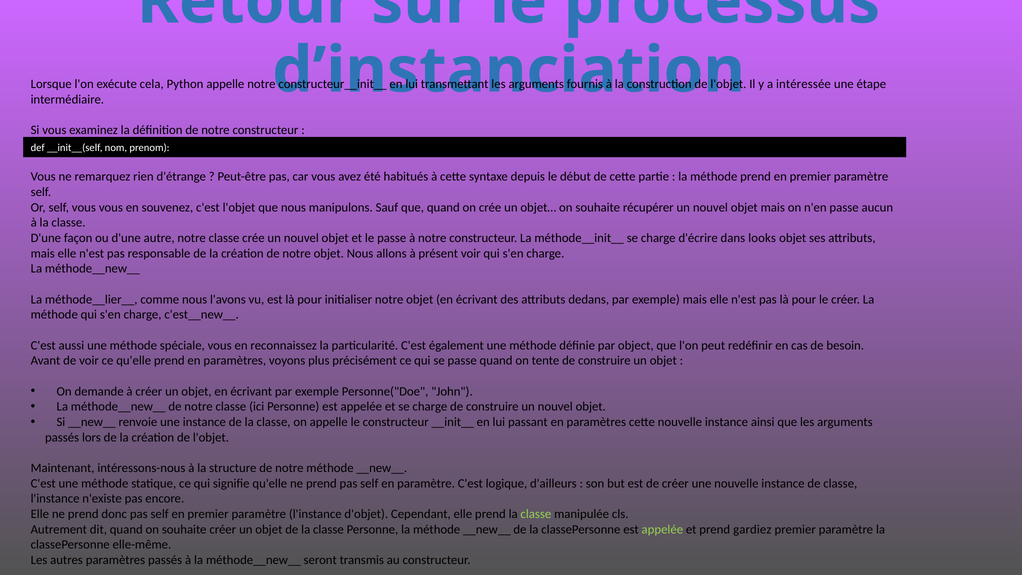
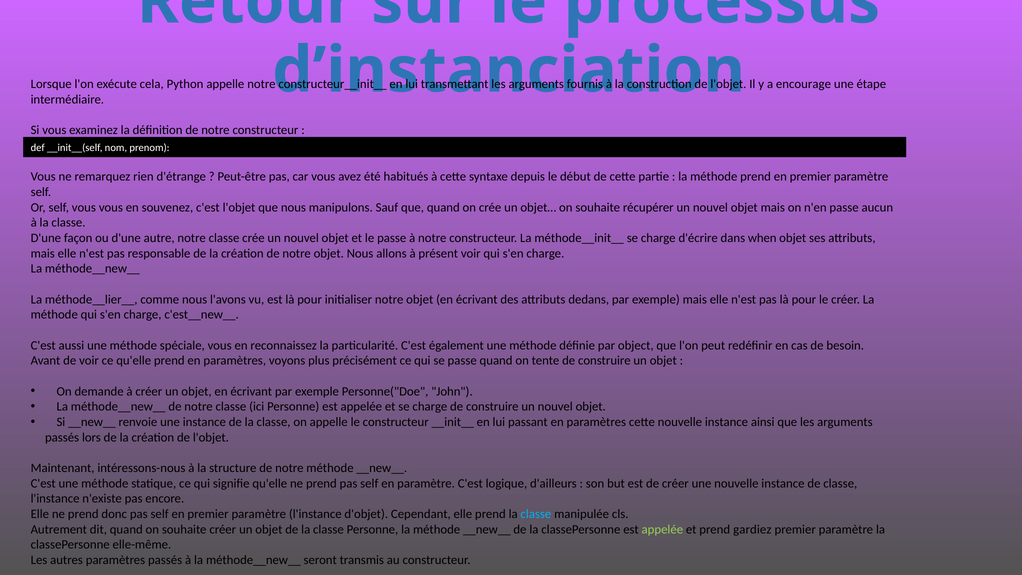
intéressée: intéressée -> encourage
looks: looks -> when
classe at (536, 514) colour: light green -> light blue
